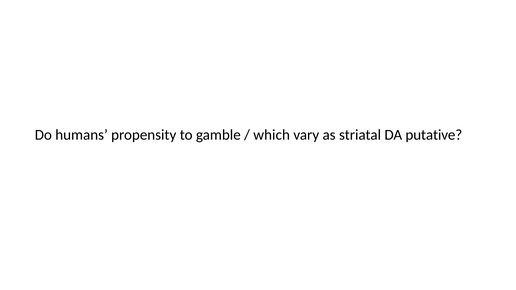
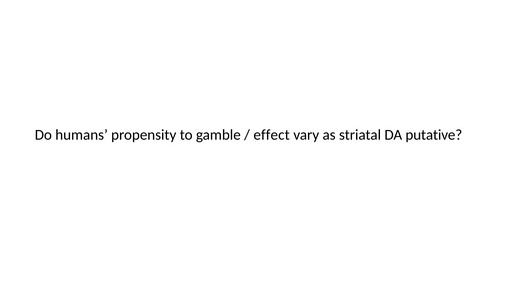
which: which -> effect
